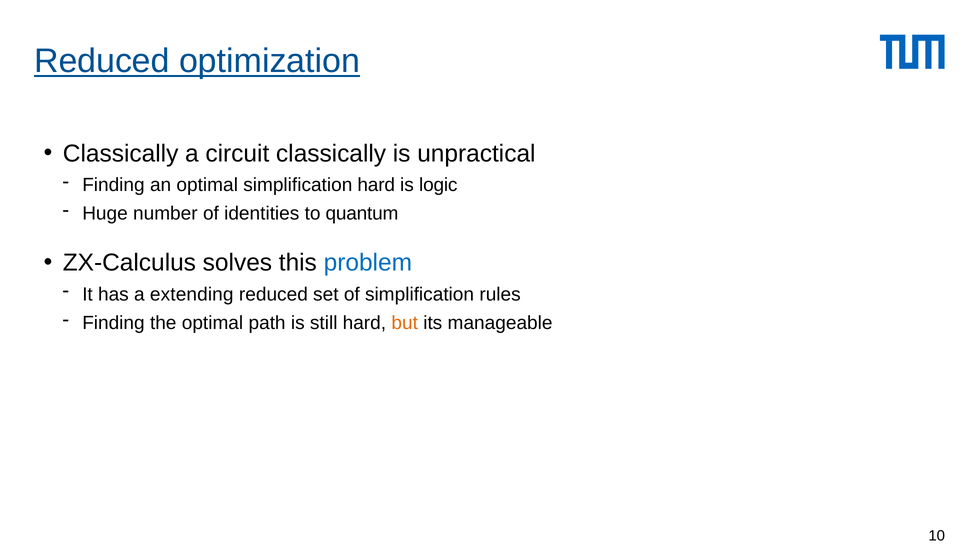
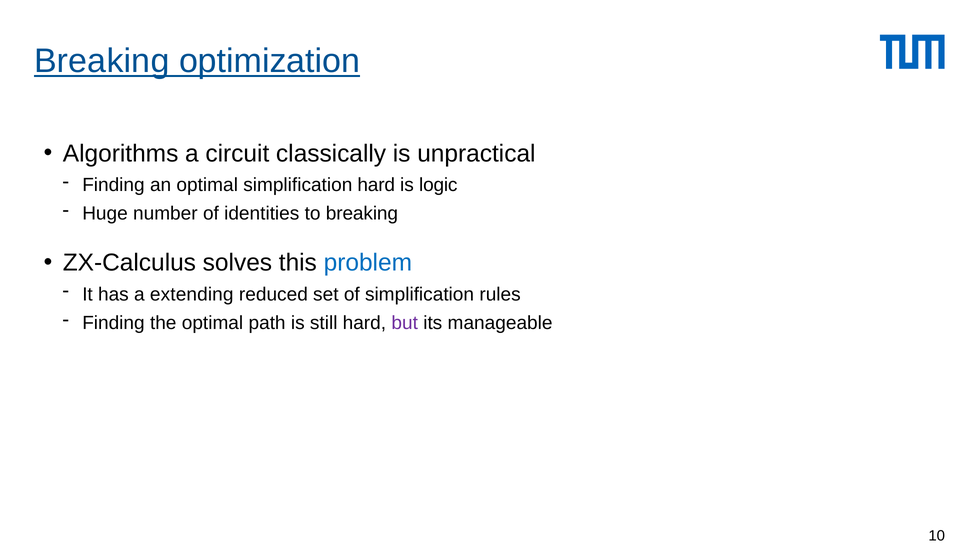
Reduced at (102, 61): Reduced -> Breaking
Classically at (121, 153): Classically -> Algorithms
to quantum: quantum -> breaking
but colour: orange -> purple
